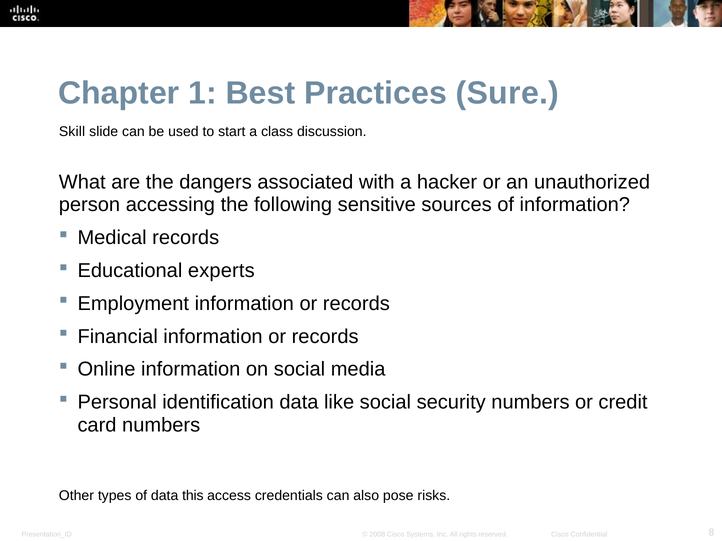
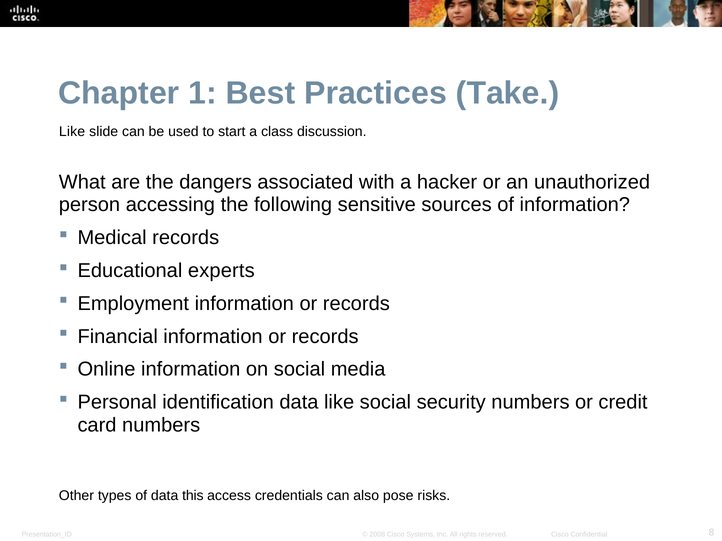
Sure: Sure -> Take
Skill at (72, 132): Skill -> Like
